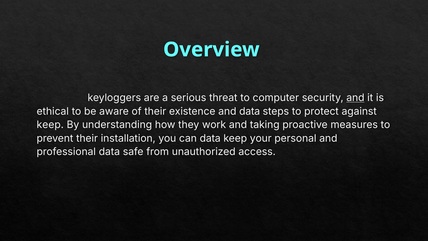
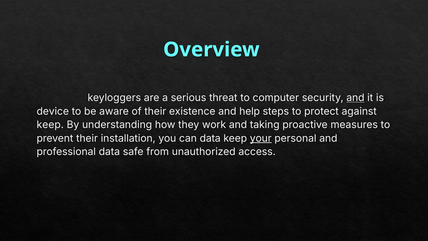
ethical: ethical -> device
and data: data -> help
your underline: none -> present
